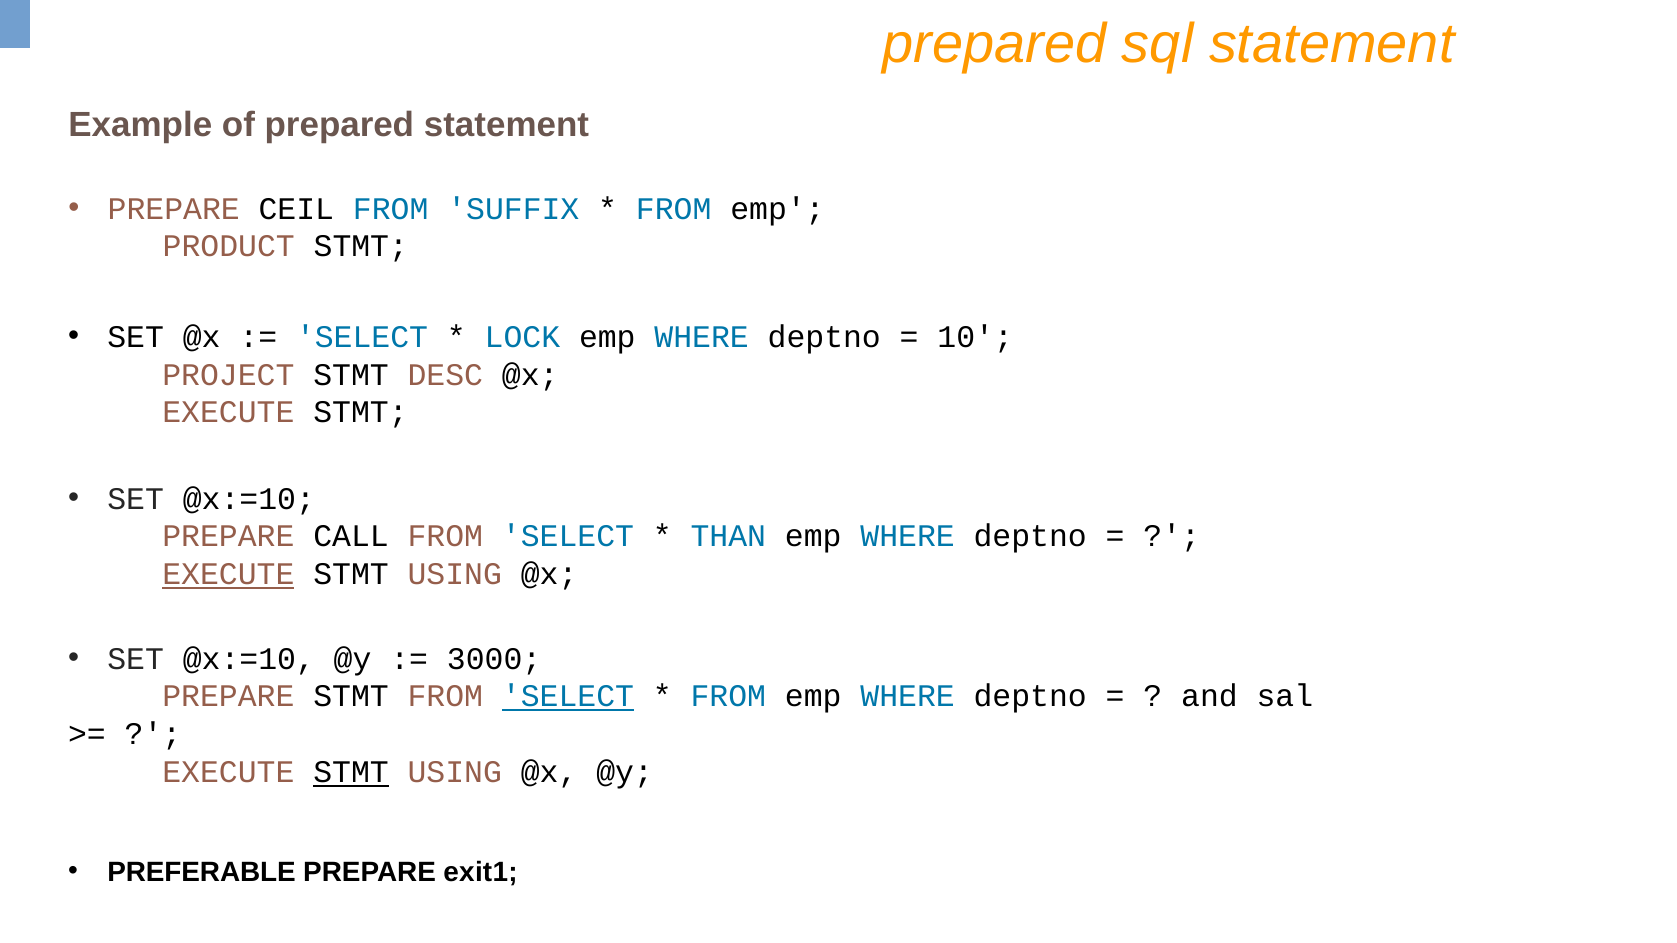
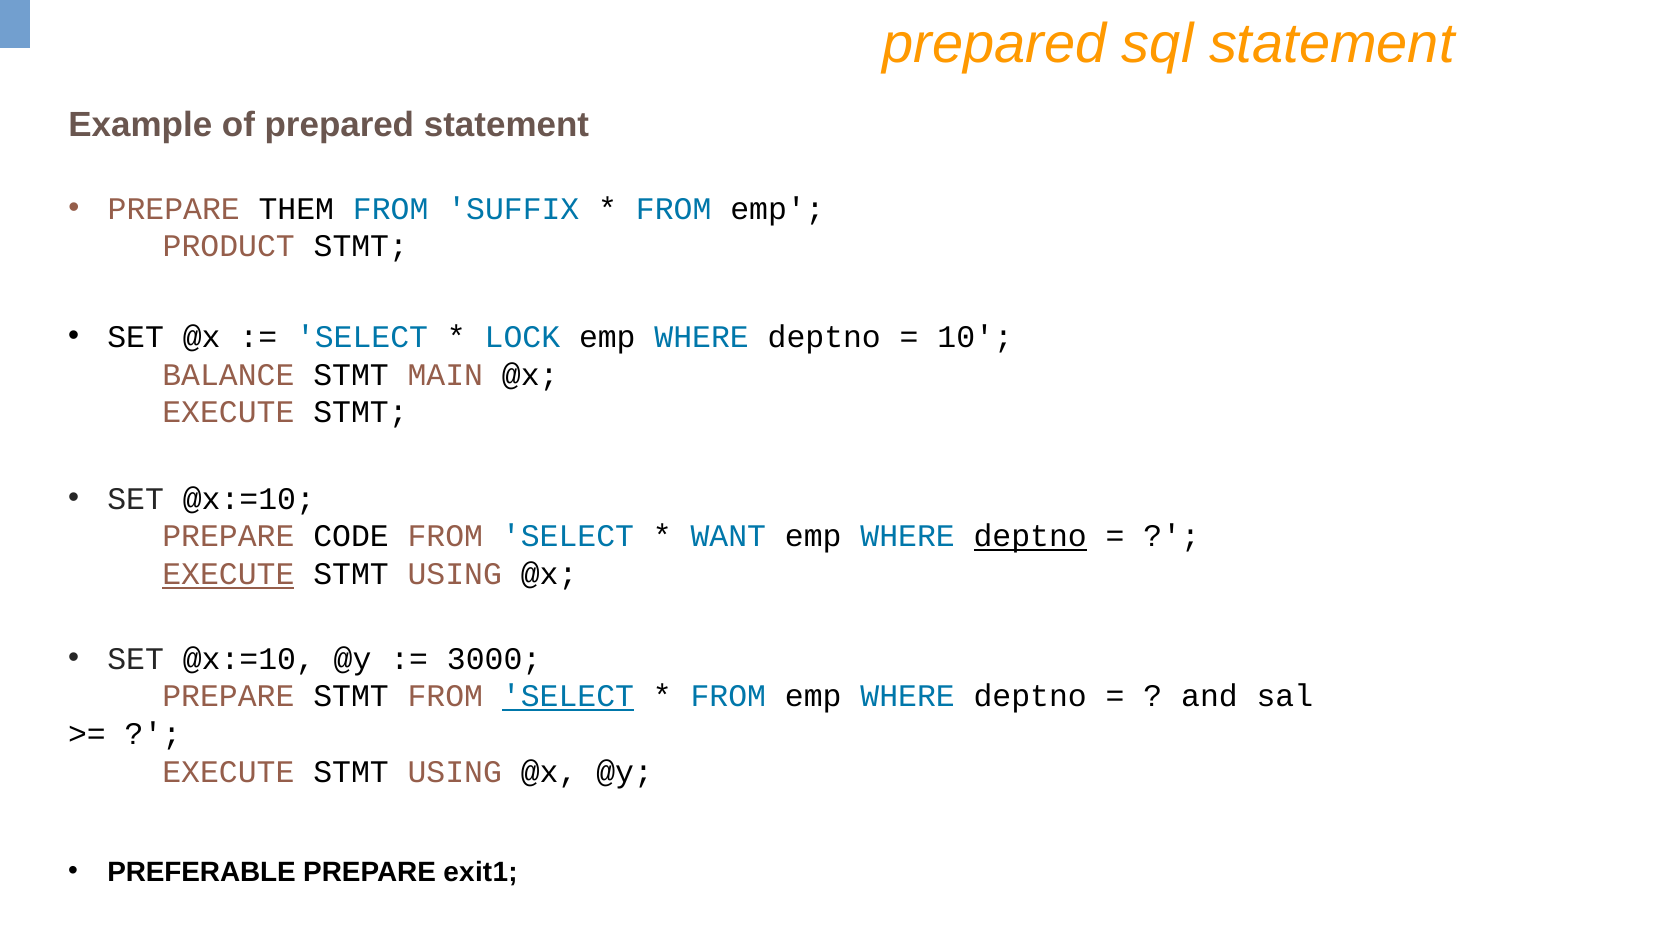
CEIL: CEIL -> THEM
PROJECT: PROJECT -> BALANCE
DESC: DESC -> MAIN
CALL: CALL -> CODE
THAN: THAN -> WANT
deptno at (1030, 537) underline: none -> present
STMT at (351, 772) underline: present -> none
